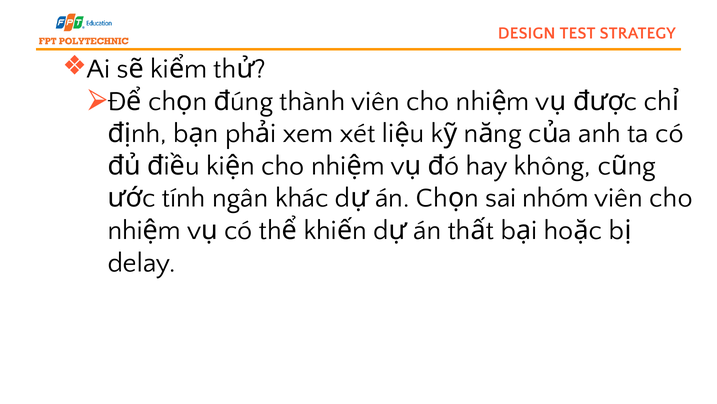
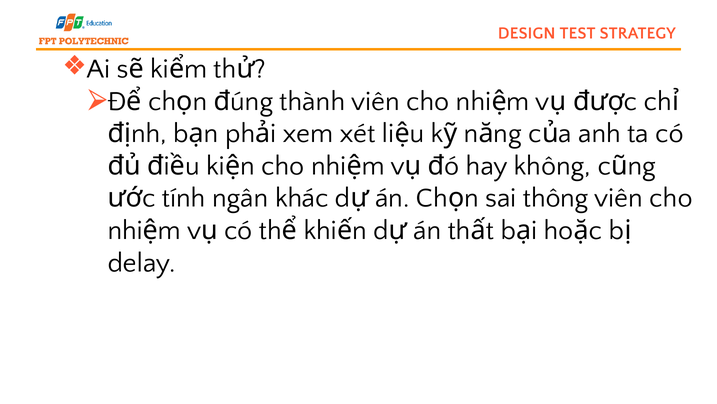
nhóm: nhóm -> thông
